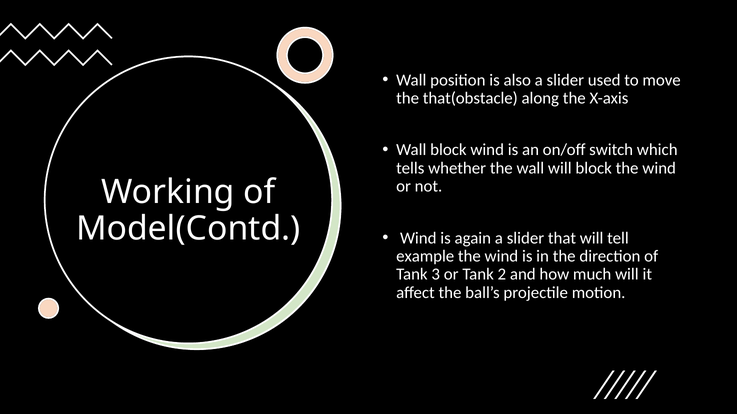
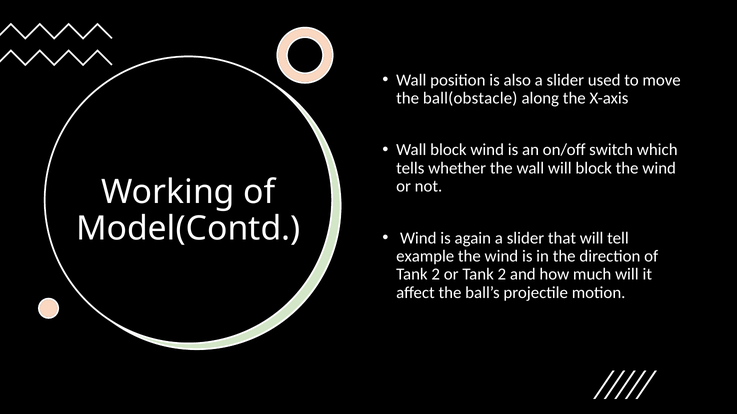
that(obstacle: that(obstacle -> ball(obstacle
3 at (436, 275): 3 -> 2
